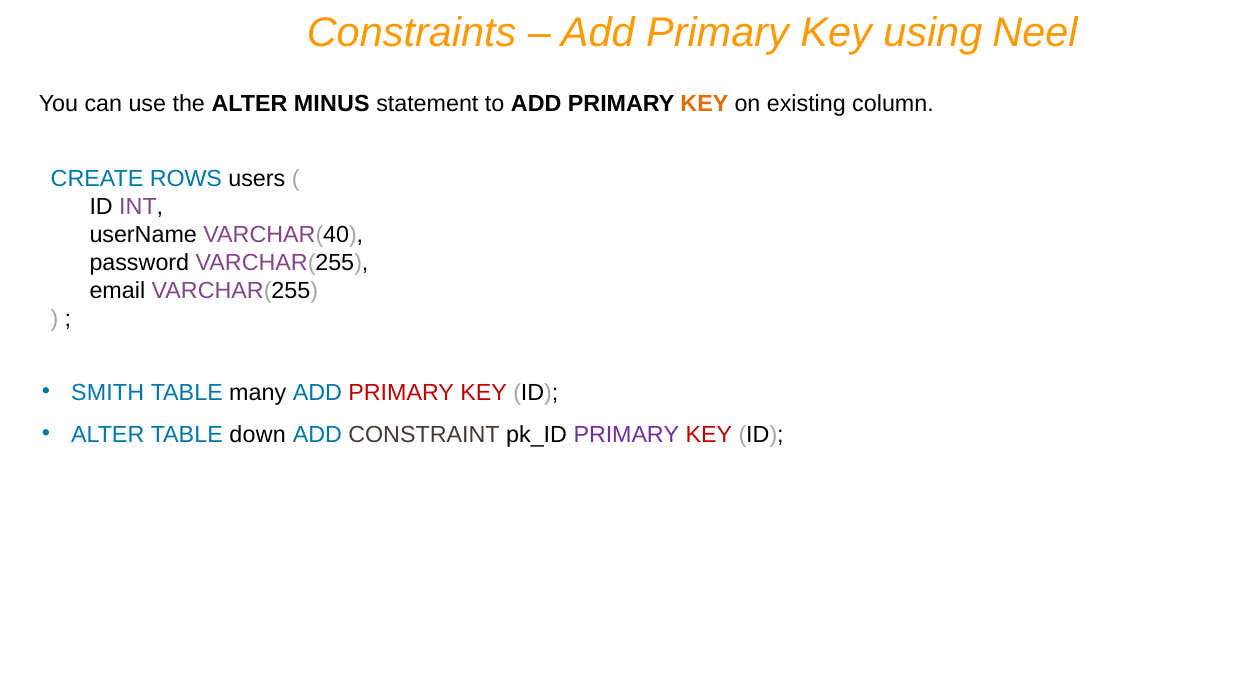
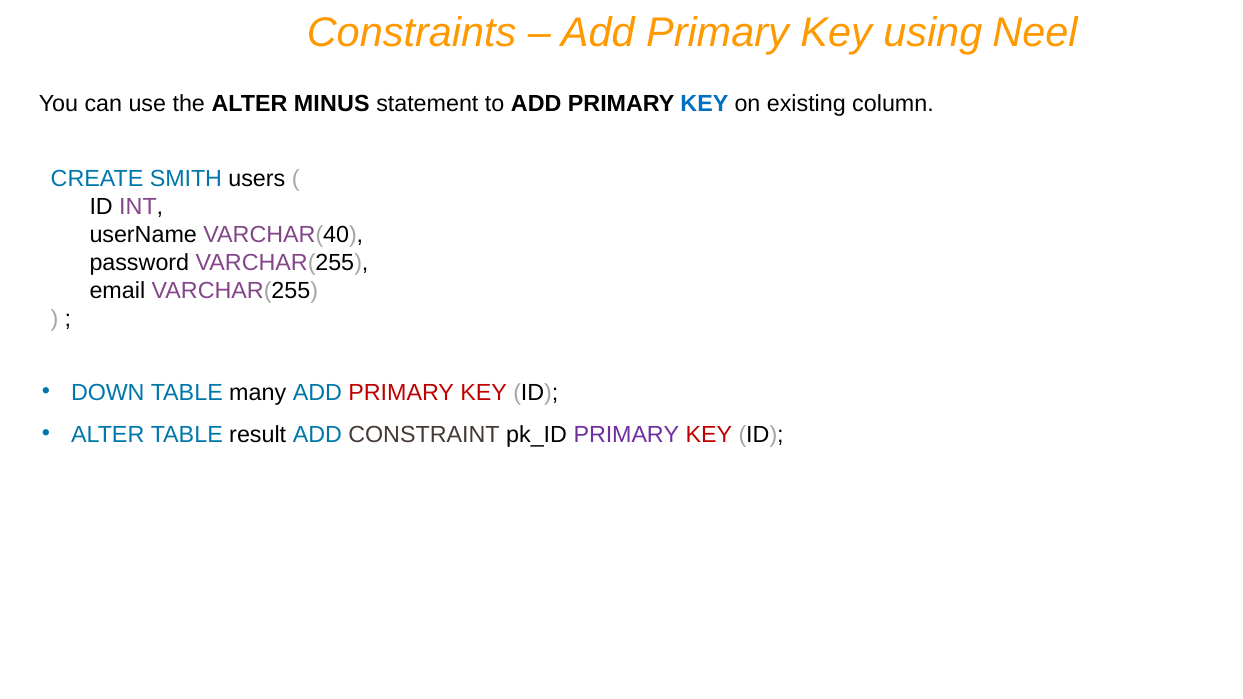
KEY at (704, 104) colour: orange -> blue
ROWS: ROWS -> SMITH
SMITH: SMITH -> DOWN
down: down -> result
